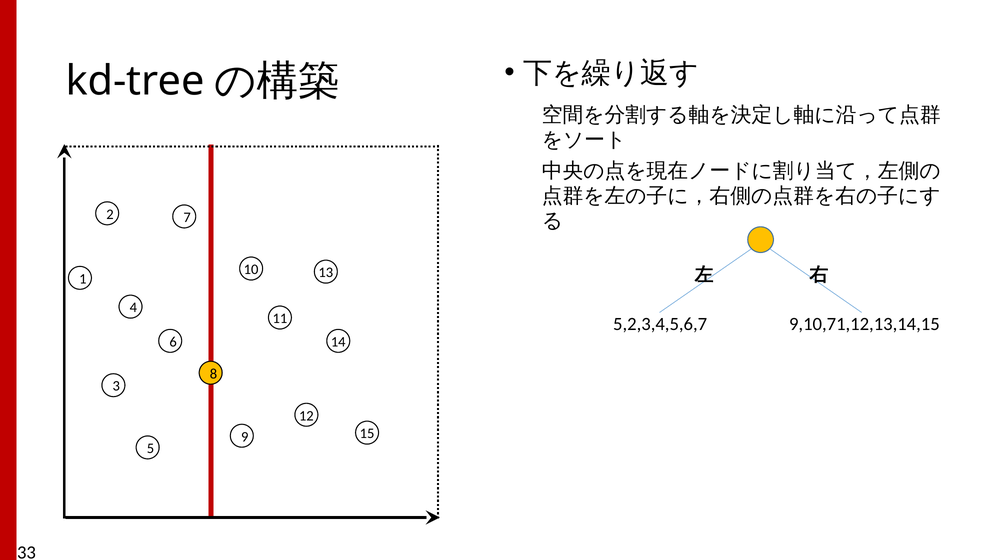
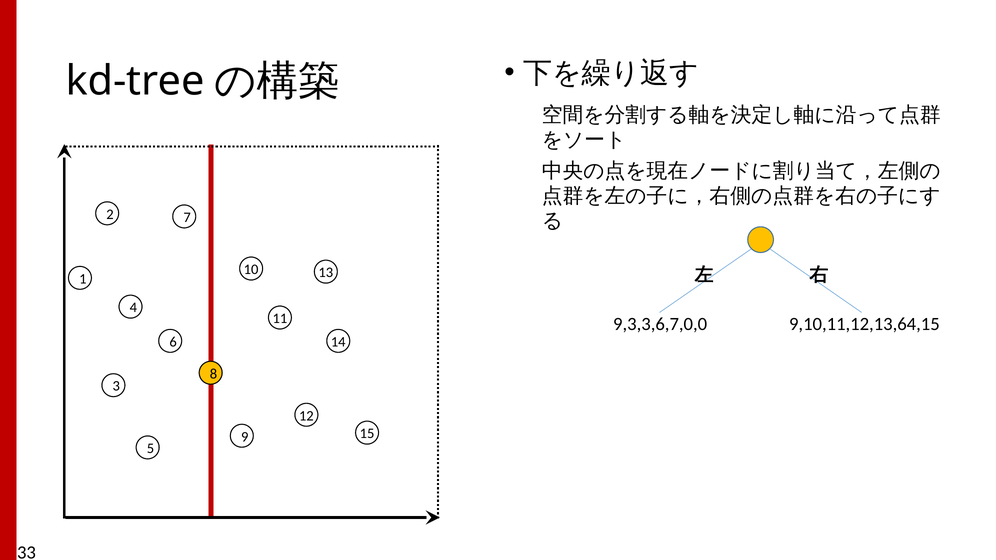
5,2,3,4,5,6,7: 5,2,3,4,5,6,7 -> 9,3,3,6,7,0,0
9,10,71,12,13,14,15: 9,10,71,12,13,14,15 -> 9,10,11,12,13,64,15
